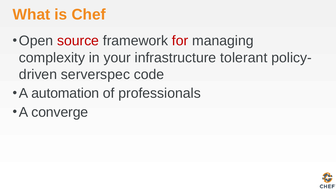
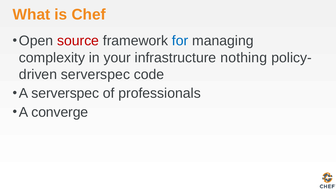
for colour: red -> blue
tolerant: tolerant -> nothing
A automation: automation -> serverspec
